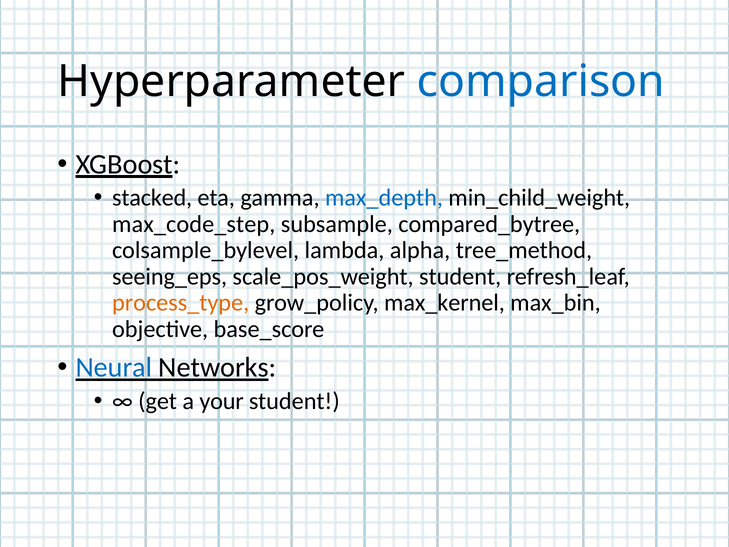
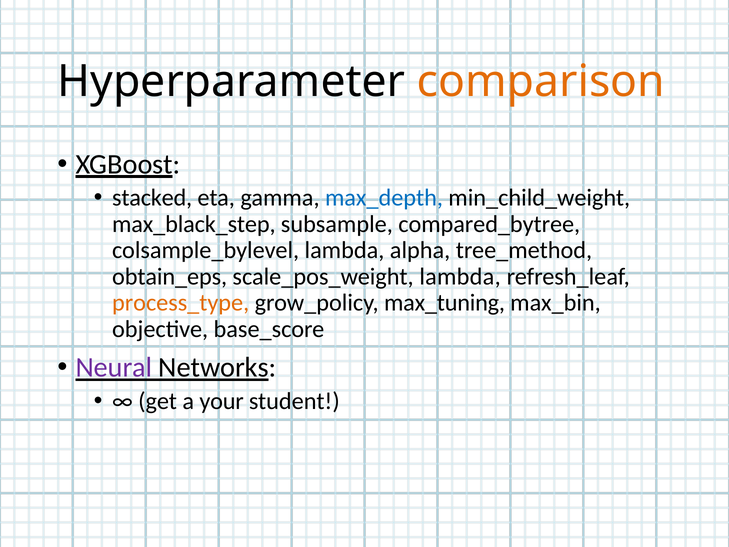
comparison colour: blue -> orange
max_code_step: max_code_step -> max_black_step
seeing_eps: seeing_eps -> obtain_eps
scale_pos_weight student: student -> lambda
max_kernel: max_kernel -> max_tuning
Neural colour: blue -> purple
